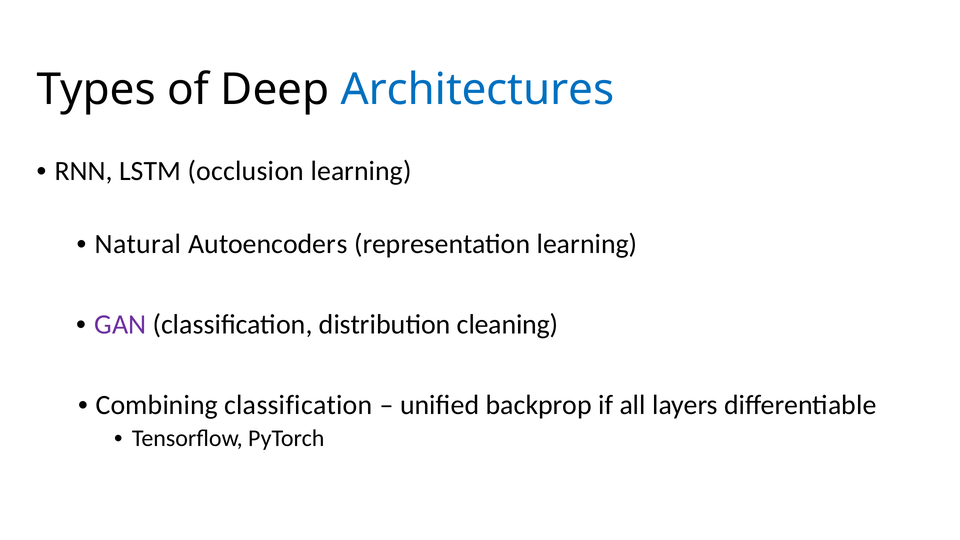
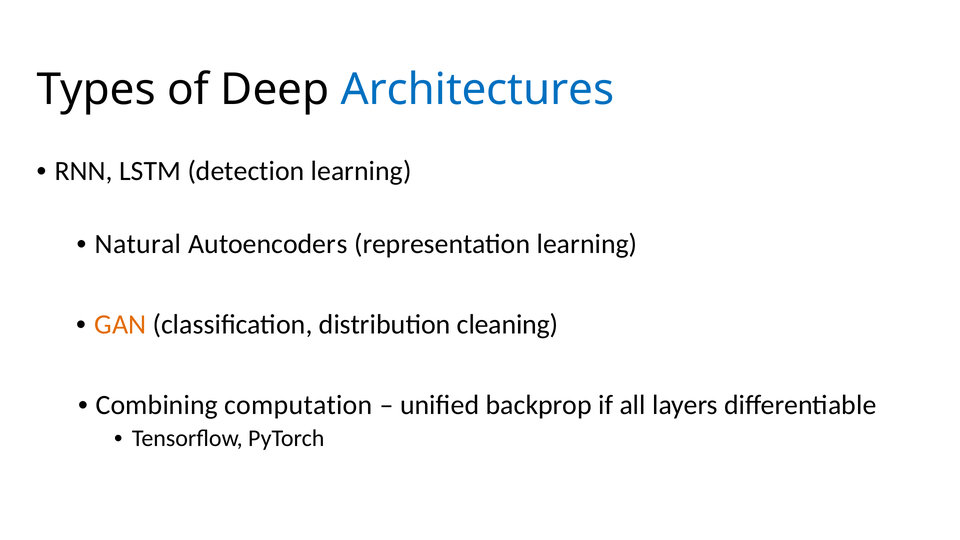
occlusion: occlusion -> detection
GAN colour: purple -> orange
Combining classification: classification -> computation
